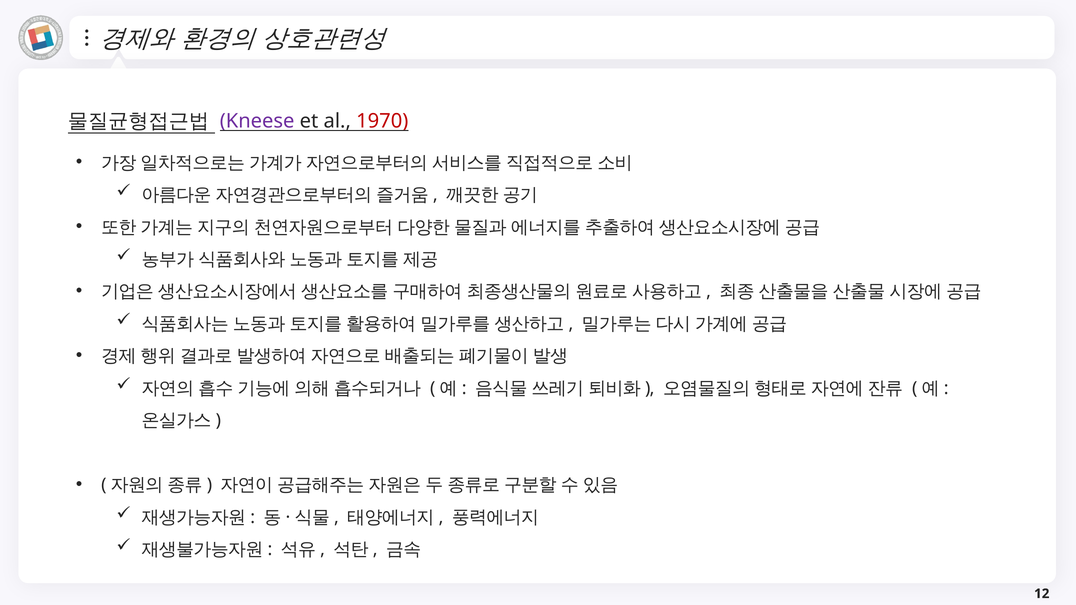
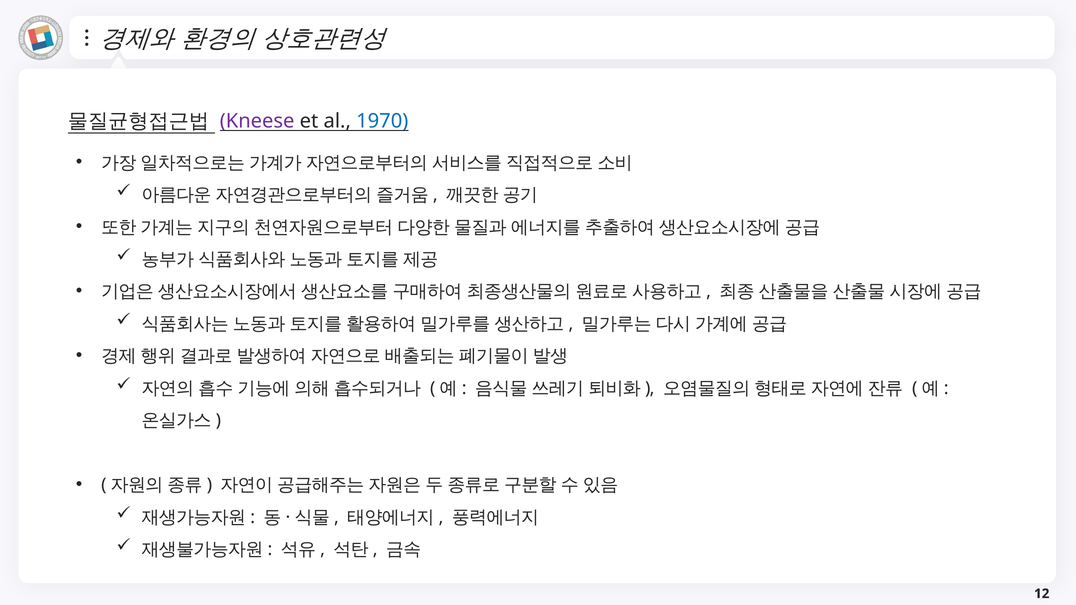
1970 colour: red -> blue
